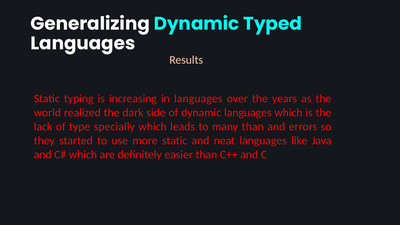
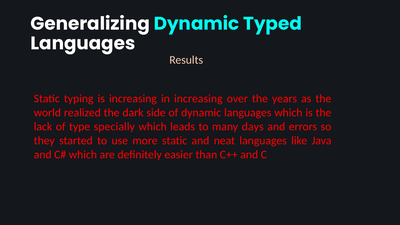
in languages: languages -> increasing
many than: than -> days
